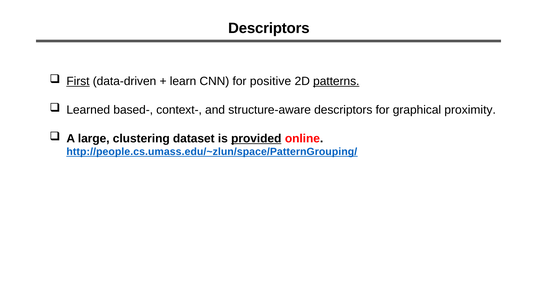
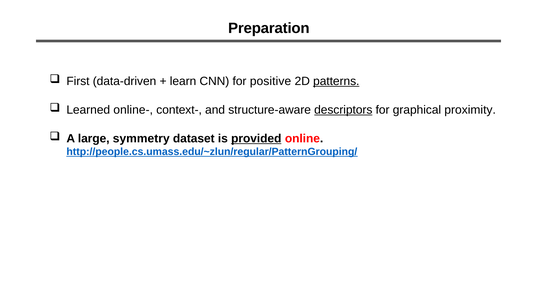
Descriptors at (269, 28): Descriptors -> Preparation
First underline: present -> none
based-: based- -> online-
descriptors at (343, 110) underline: none -> present
clustering: clustering -> symmetry
http://people.cs.umass.edu/~zlun/space/PatternGrouping/: http://people.cs.umass.edu/~zlun/space/PatternGrouping/ -> http://people.cs.umass.edu/~zlun/regular/PatternGrouping/
